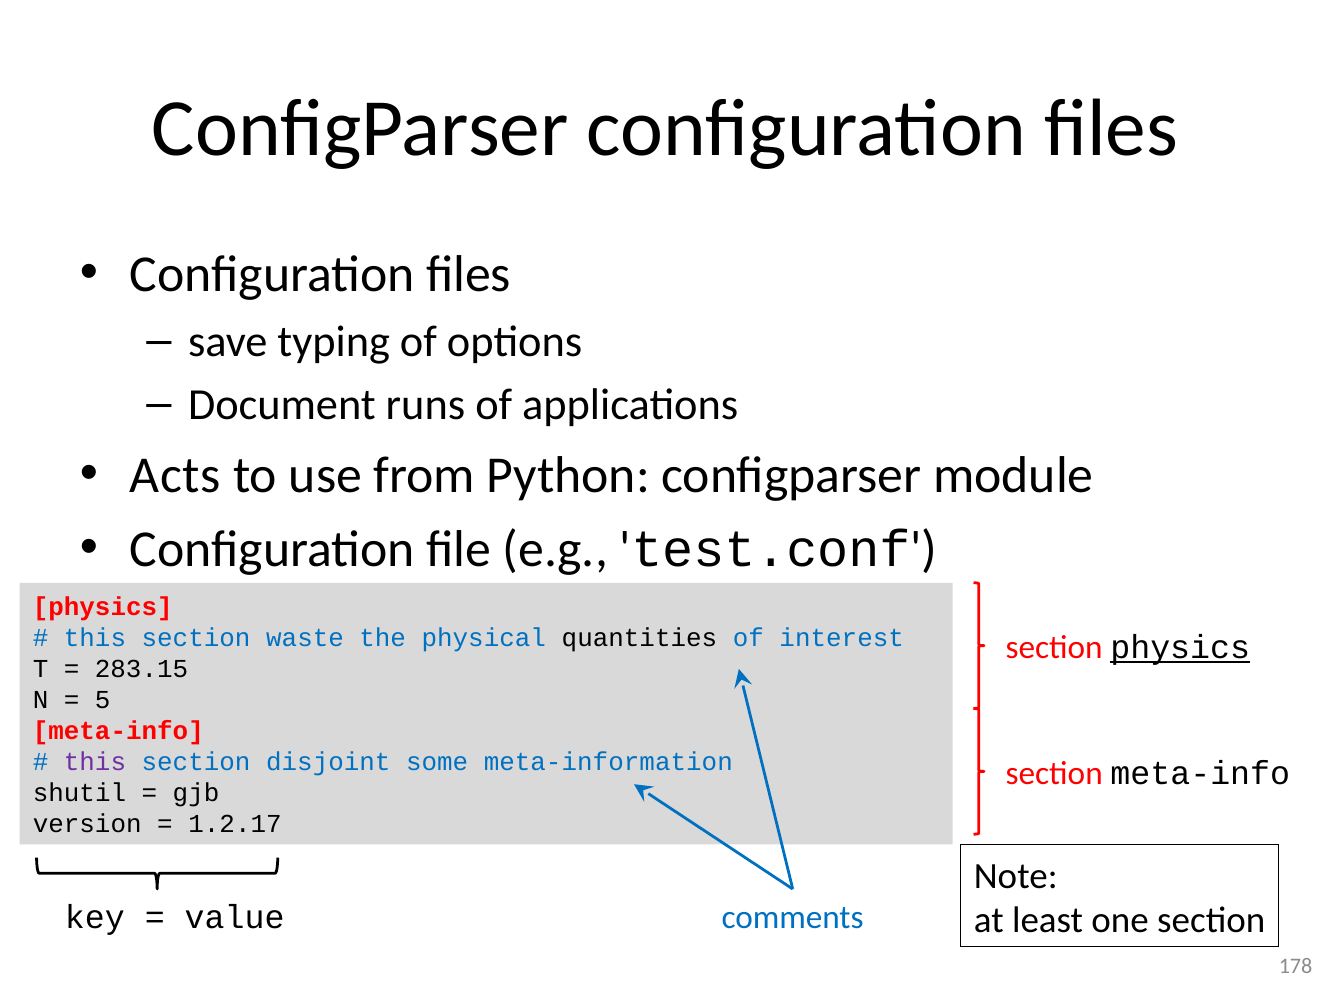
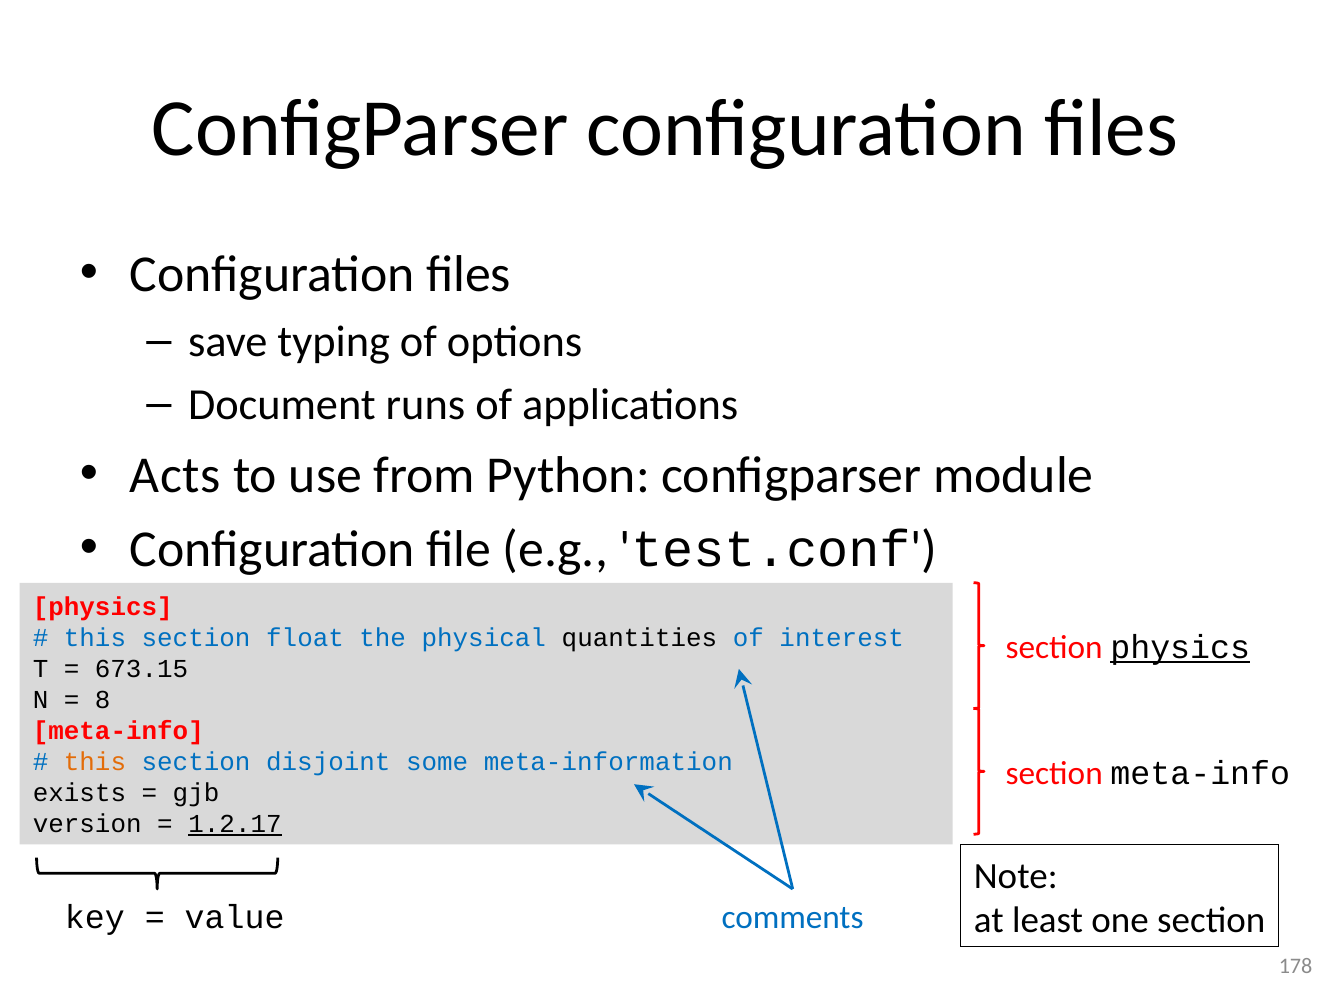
waste: waste -> float
283.15: 283.15 -> 673.15
5: 5 -> 8
this at (95, 762) colour: purple -> orange
shutil: shutil -> exists
1.2.17 underline: none -> present
